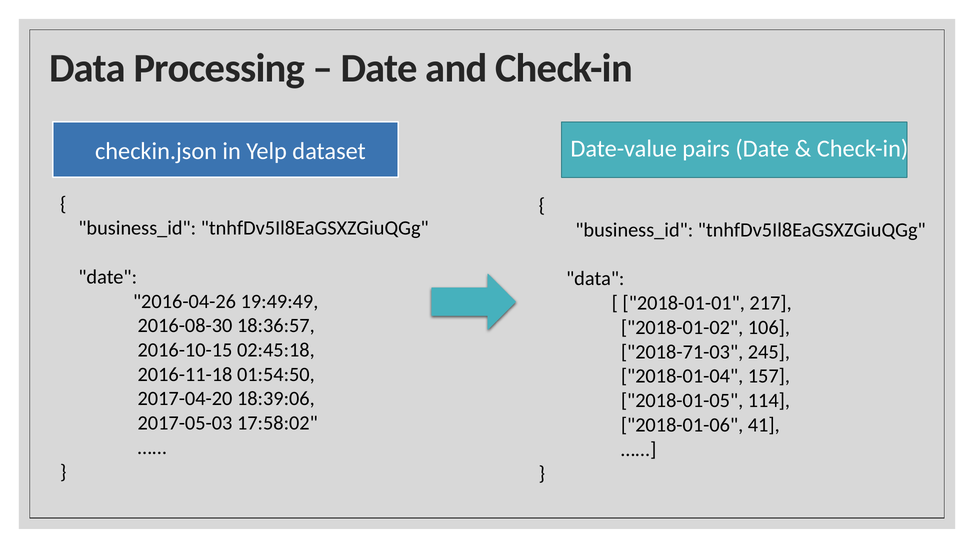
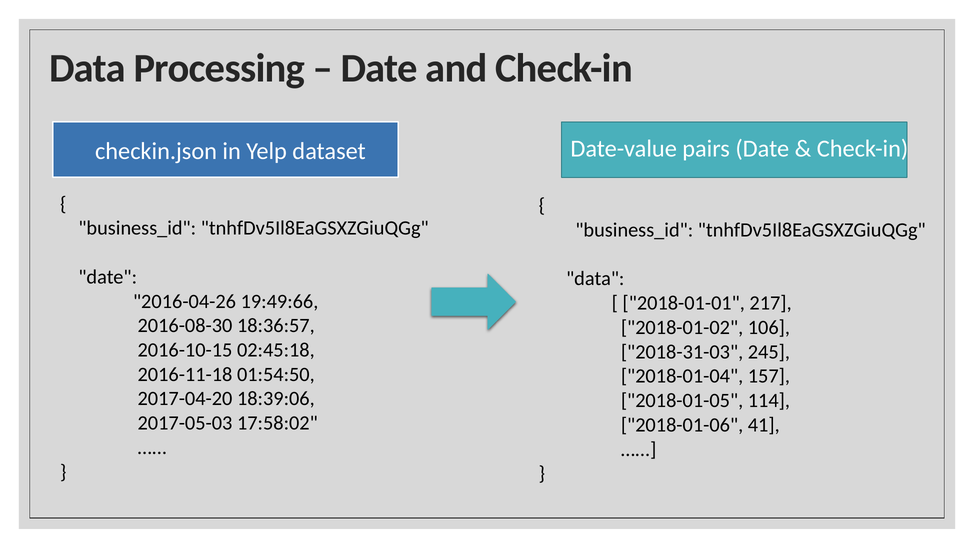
19:49:49: 19:49:49 -> 19:49:66
2018-71-03: 2018-71-03 -> 2018-31-03
